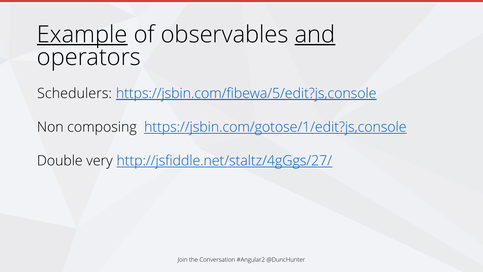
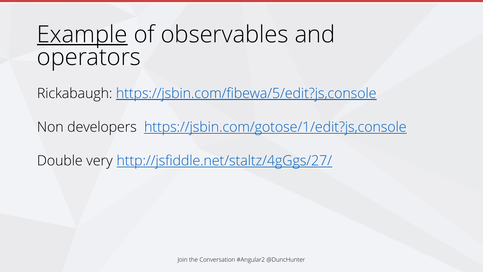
and underline: present -> none
Schedulers: Schedulers -> Rickabaugh
composing: composing -> developers
